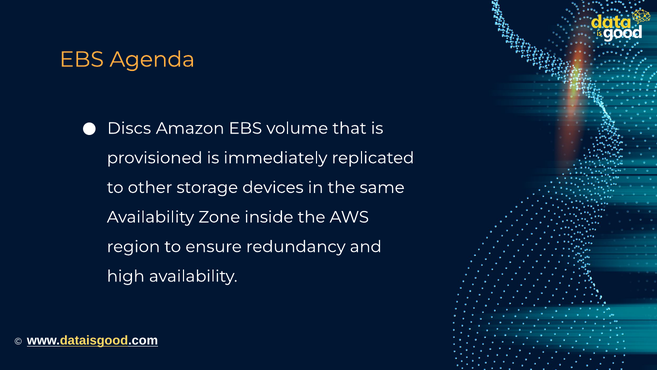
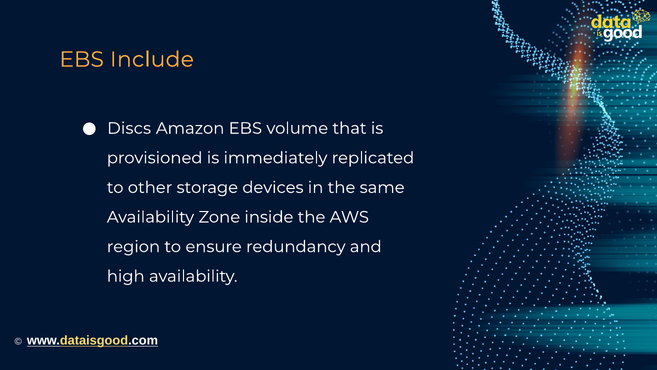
Agenda: Agenda -> Include
